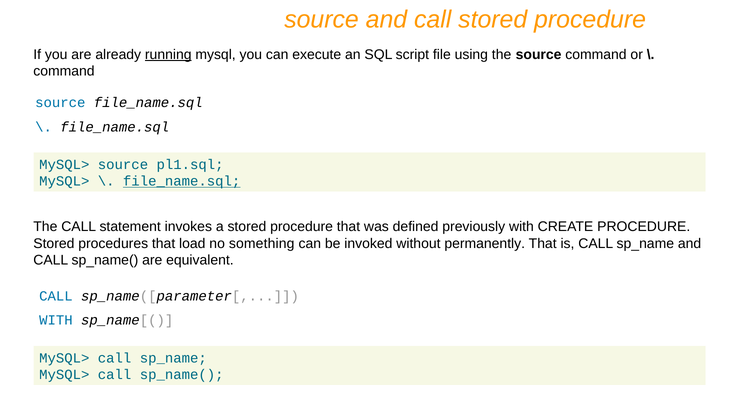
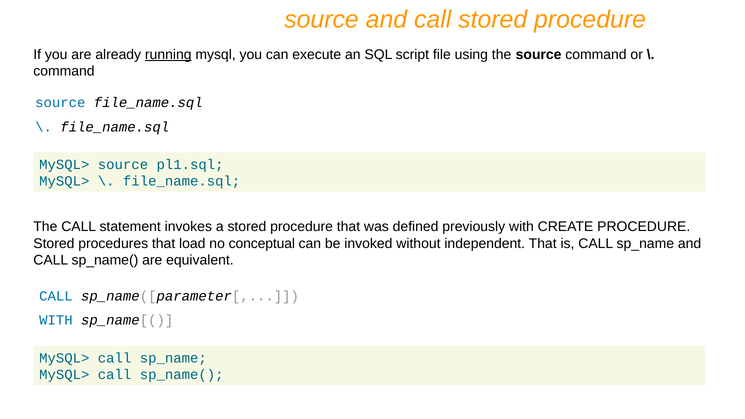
file_name.sql at (182, 181) underline: present -> none
something: something -> conceptual
permanently: permanently -> independent
